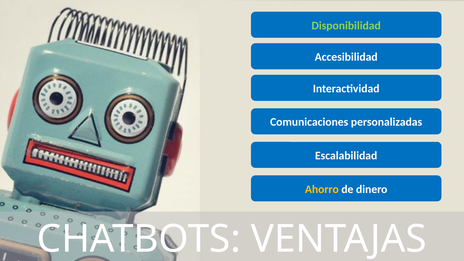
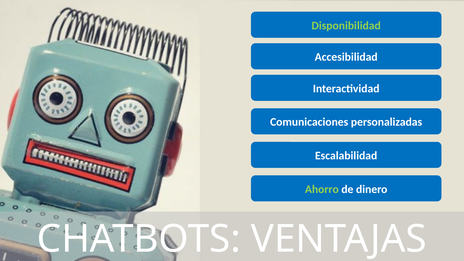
Ahorro colour: yellow -> light green
